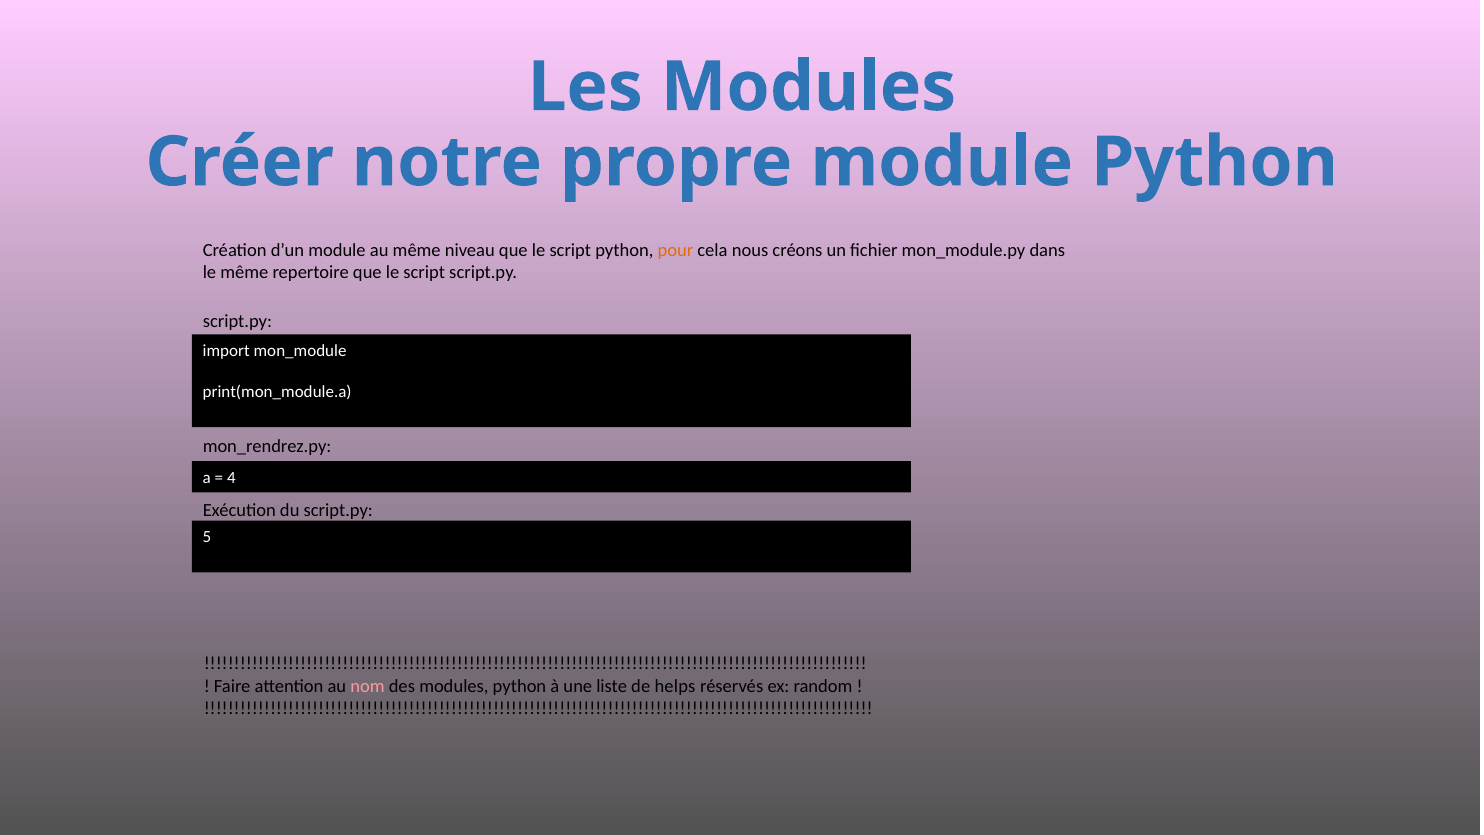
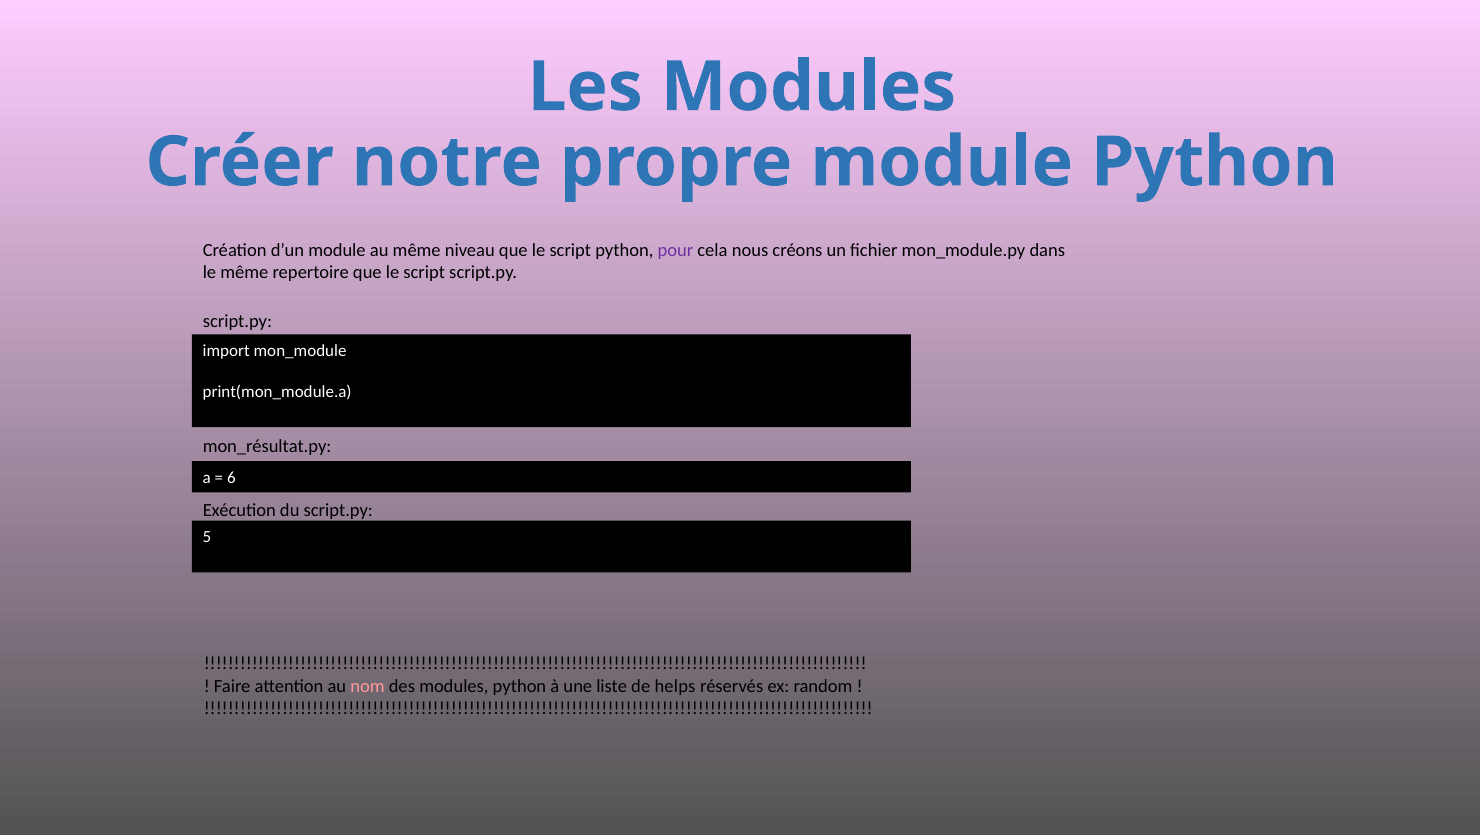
pour colour: orange -> purple
mon_rendrez.py: mon_rendrez.py -> mon_résultat.py
4: 4 -> 6
